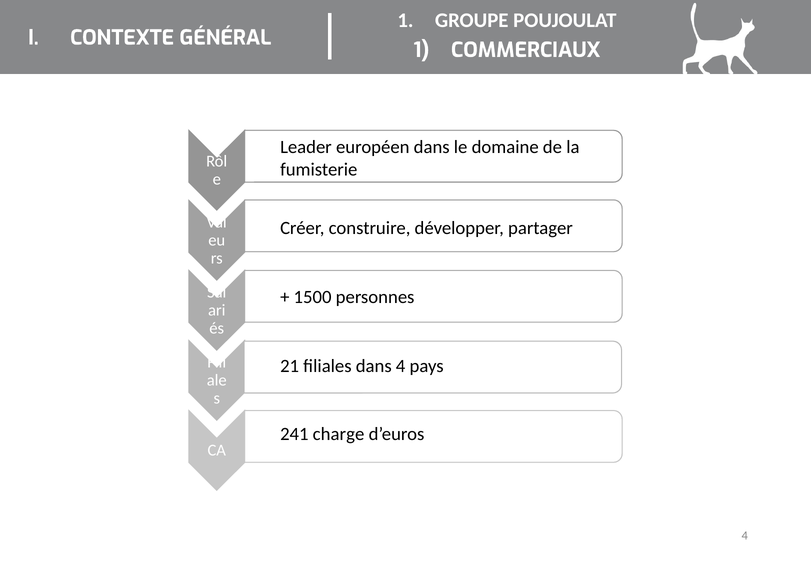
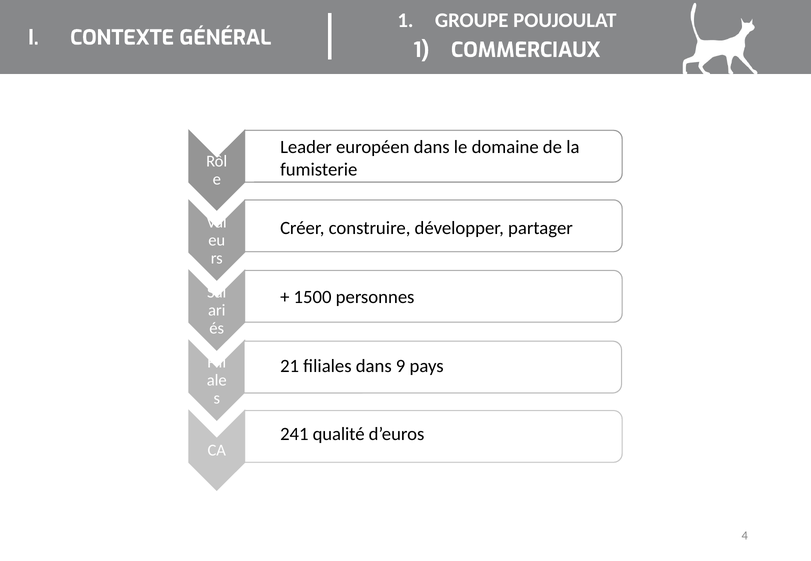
dans 4: 4 -> 9
charge: charge -> qualité
